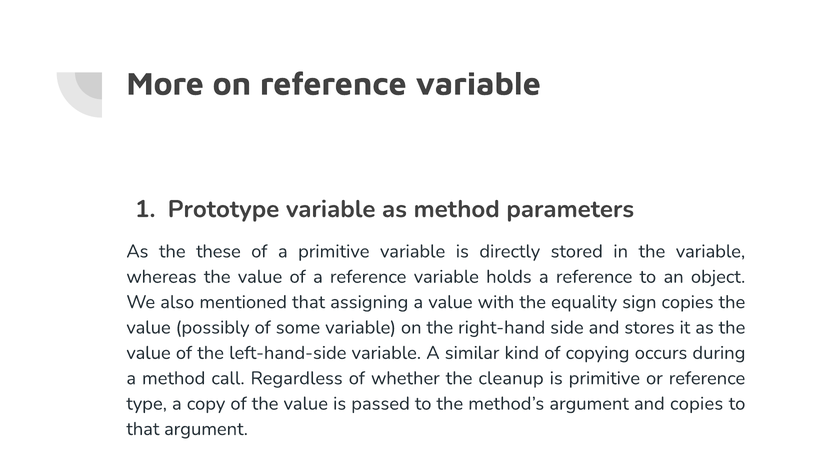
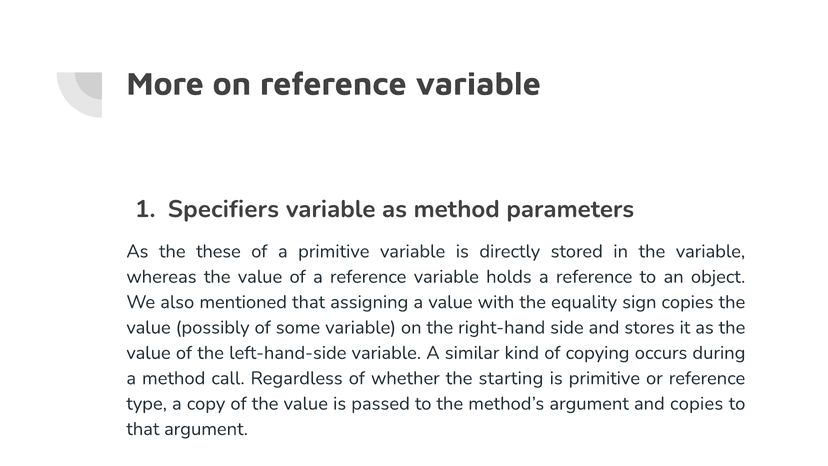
Prototype: Prototype -> Specifiers
cleanup: cleanup -> starting
